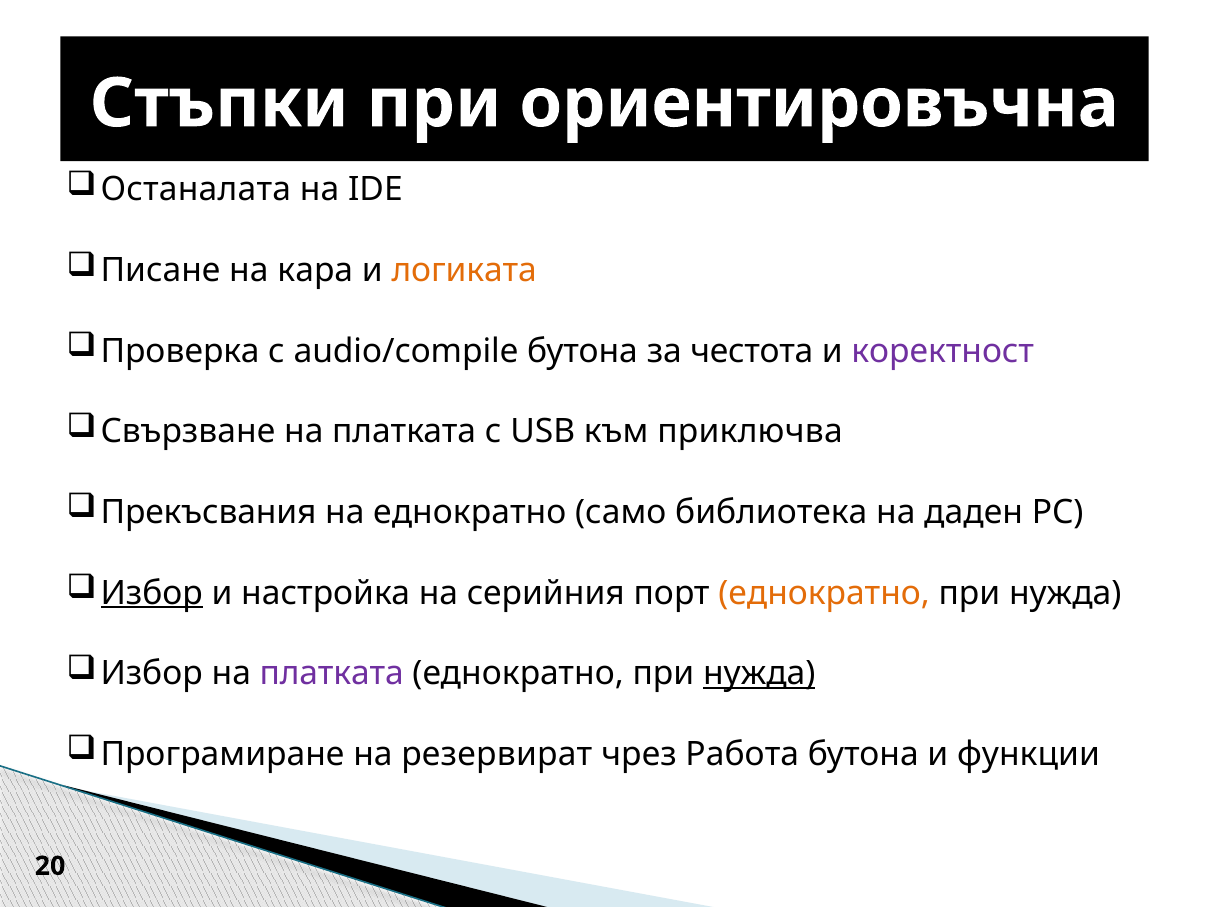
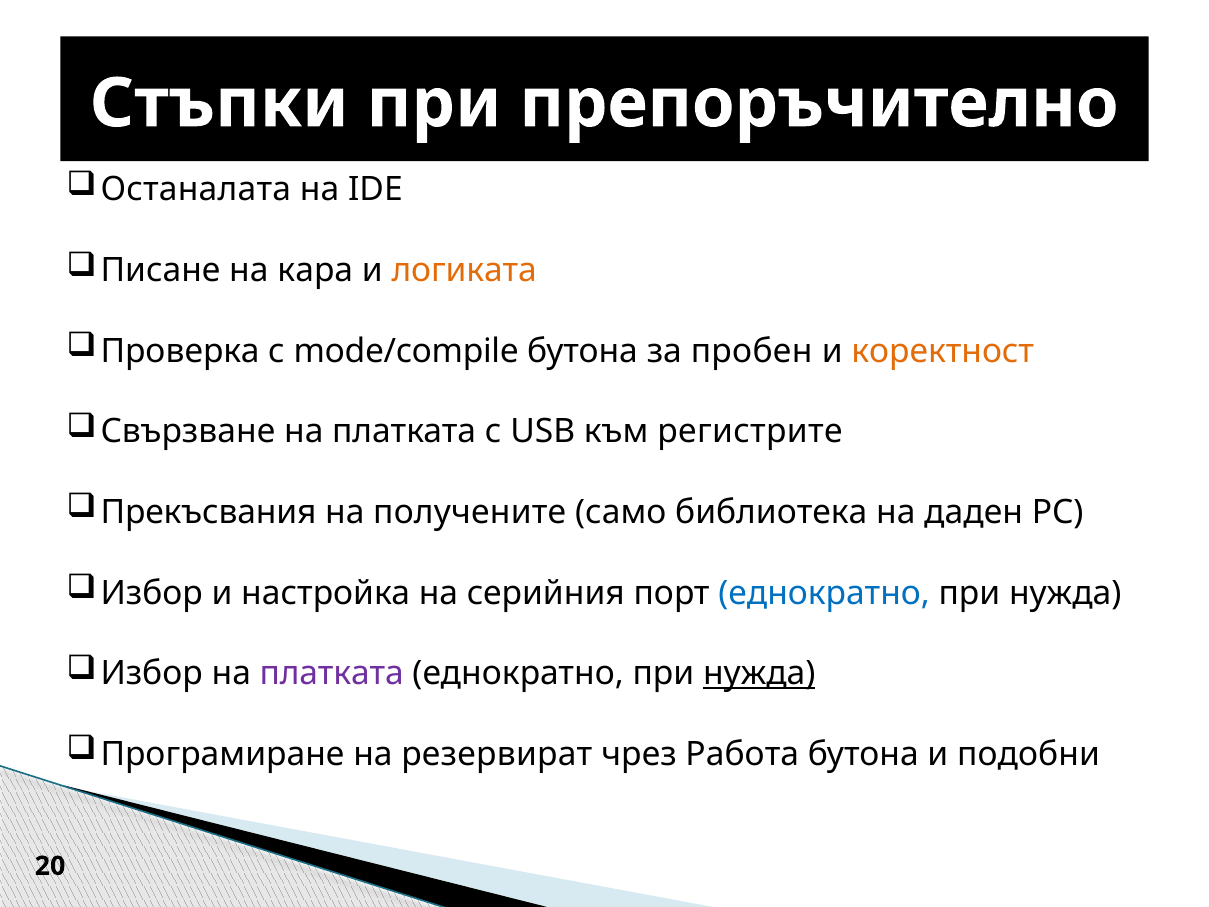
ориентировъчна: ориентировъчна -> препоръчително
audio/compile: audio/compile -> mode/compile
честота: честота -> пробен
коректност colour: purple -> orange
приключва: приключва -> регистрите
на еднократно: еднократно -> получените
Избор at (152, 593) underline: present -> none
еднократно at (824, 593) colour: orange -> blue
функции: функции -> подобни
